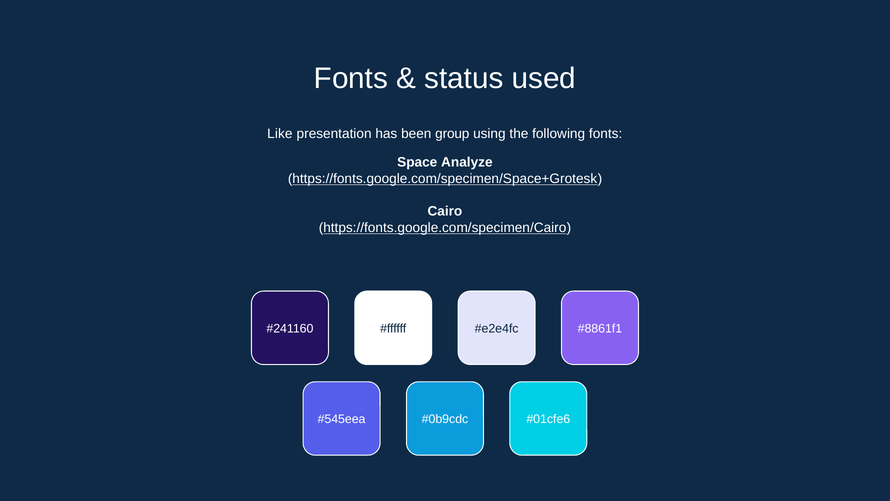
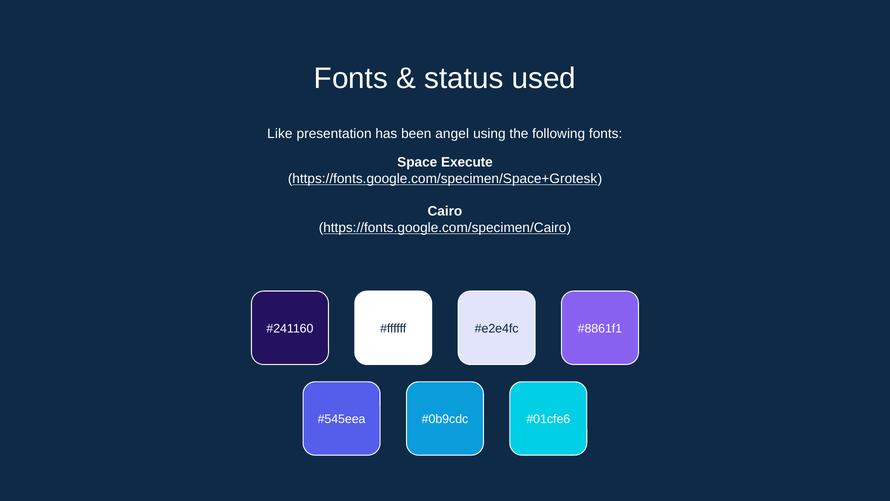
group: group -> angel
Analyze: Analyze -> Execute
